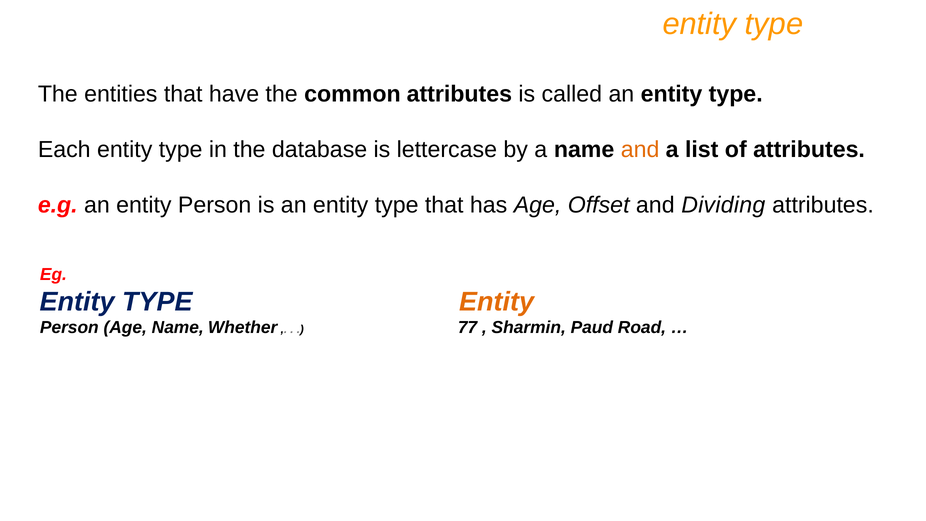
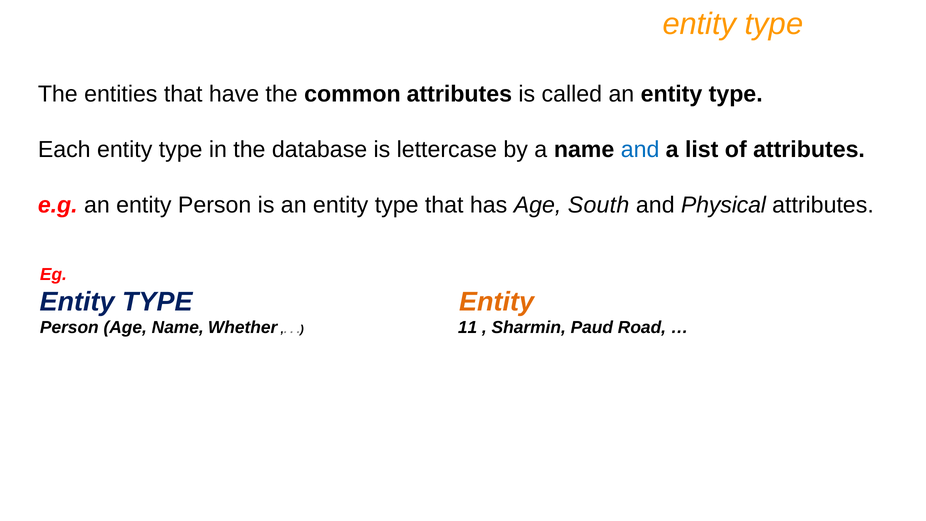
and at (640, 150) colour: orange -> blue
Offset: Offset -> South
Dividing: Dividing -> Physical
77: 77 -> 11
